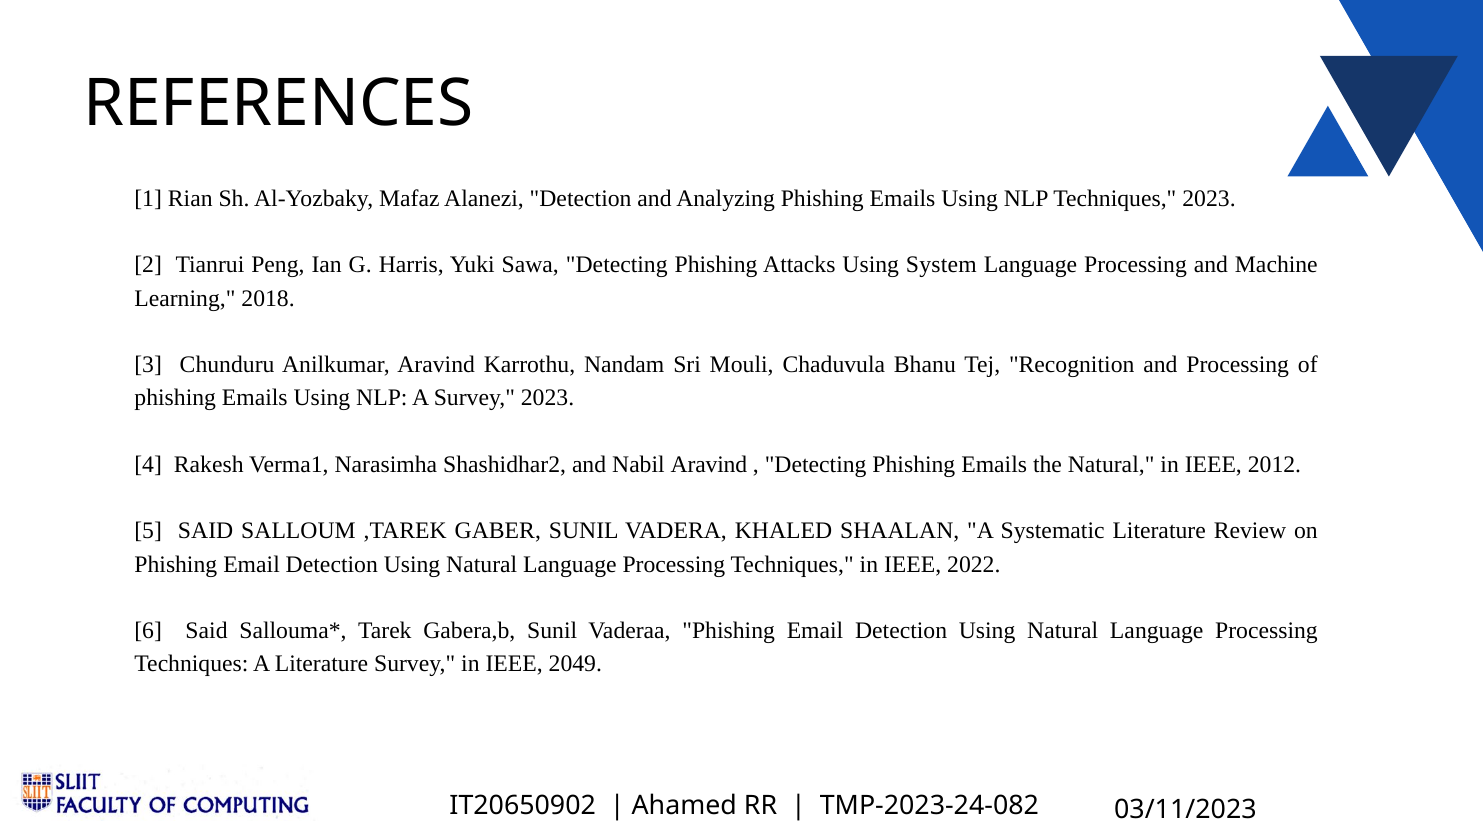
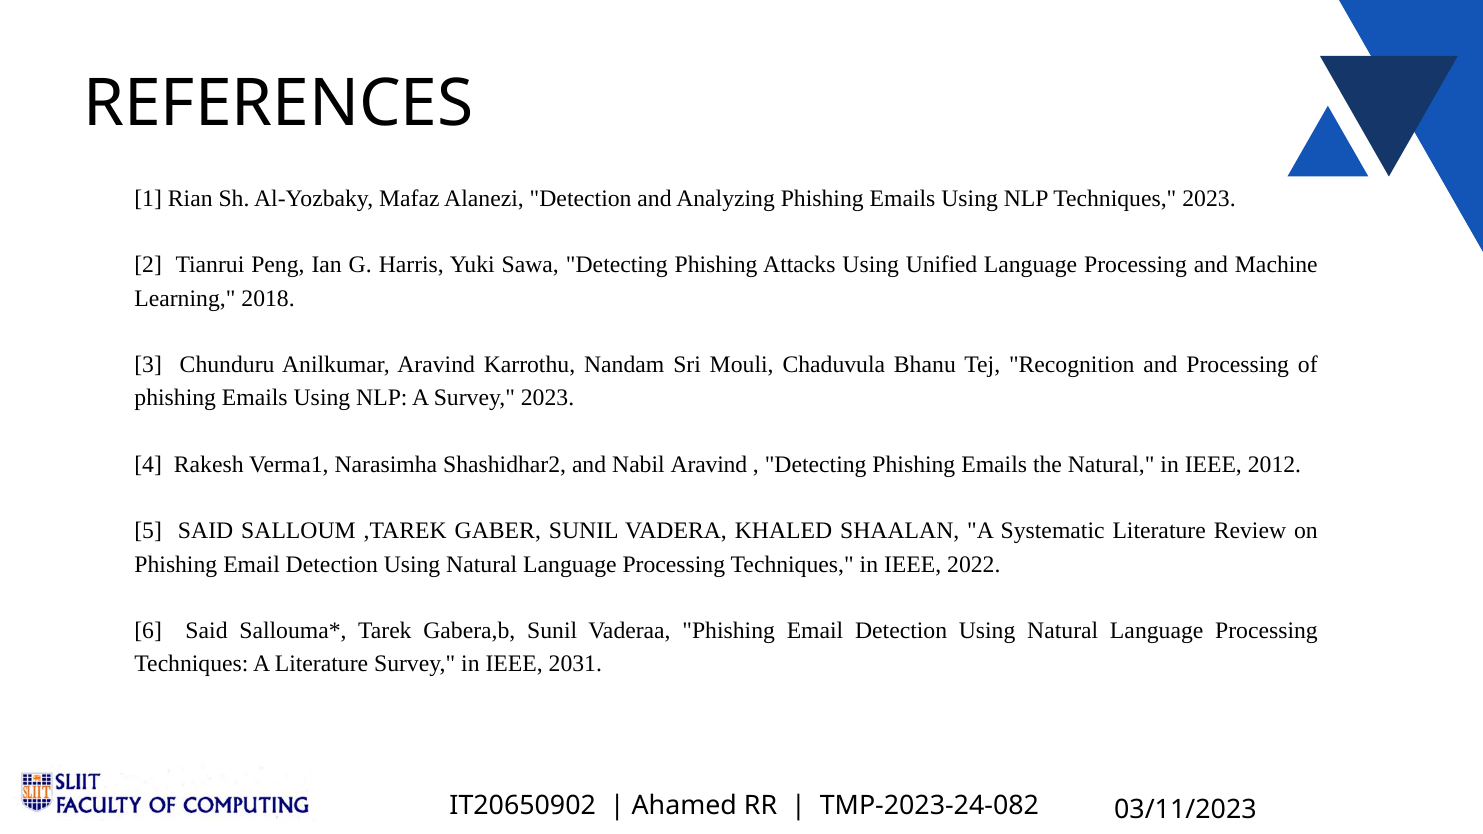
System: System -> Unified
2049: 2049 -> 2031
